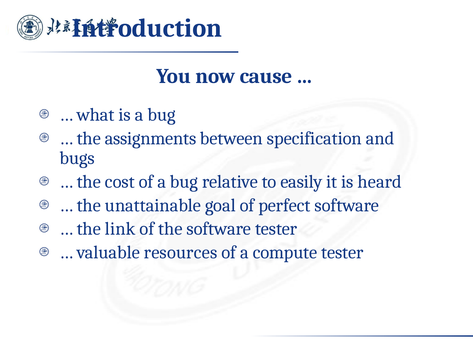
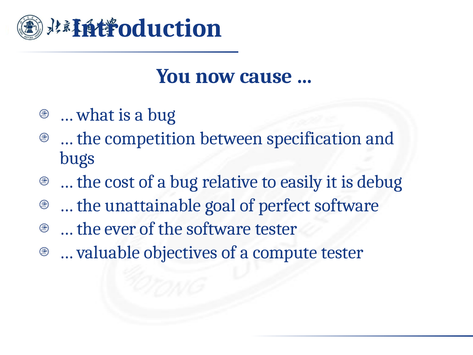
assignments: assignments -> competition
heard: heard -> debug
link: link -> ever
resources: resources -> objectives
